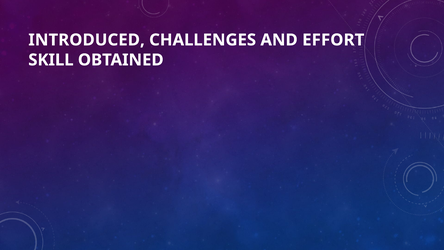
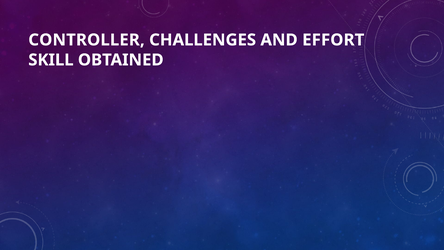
INTRODUCED: INTRODUCED -> CONTROLLER
